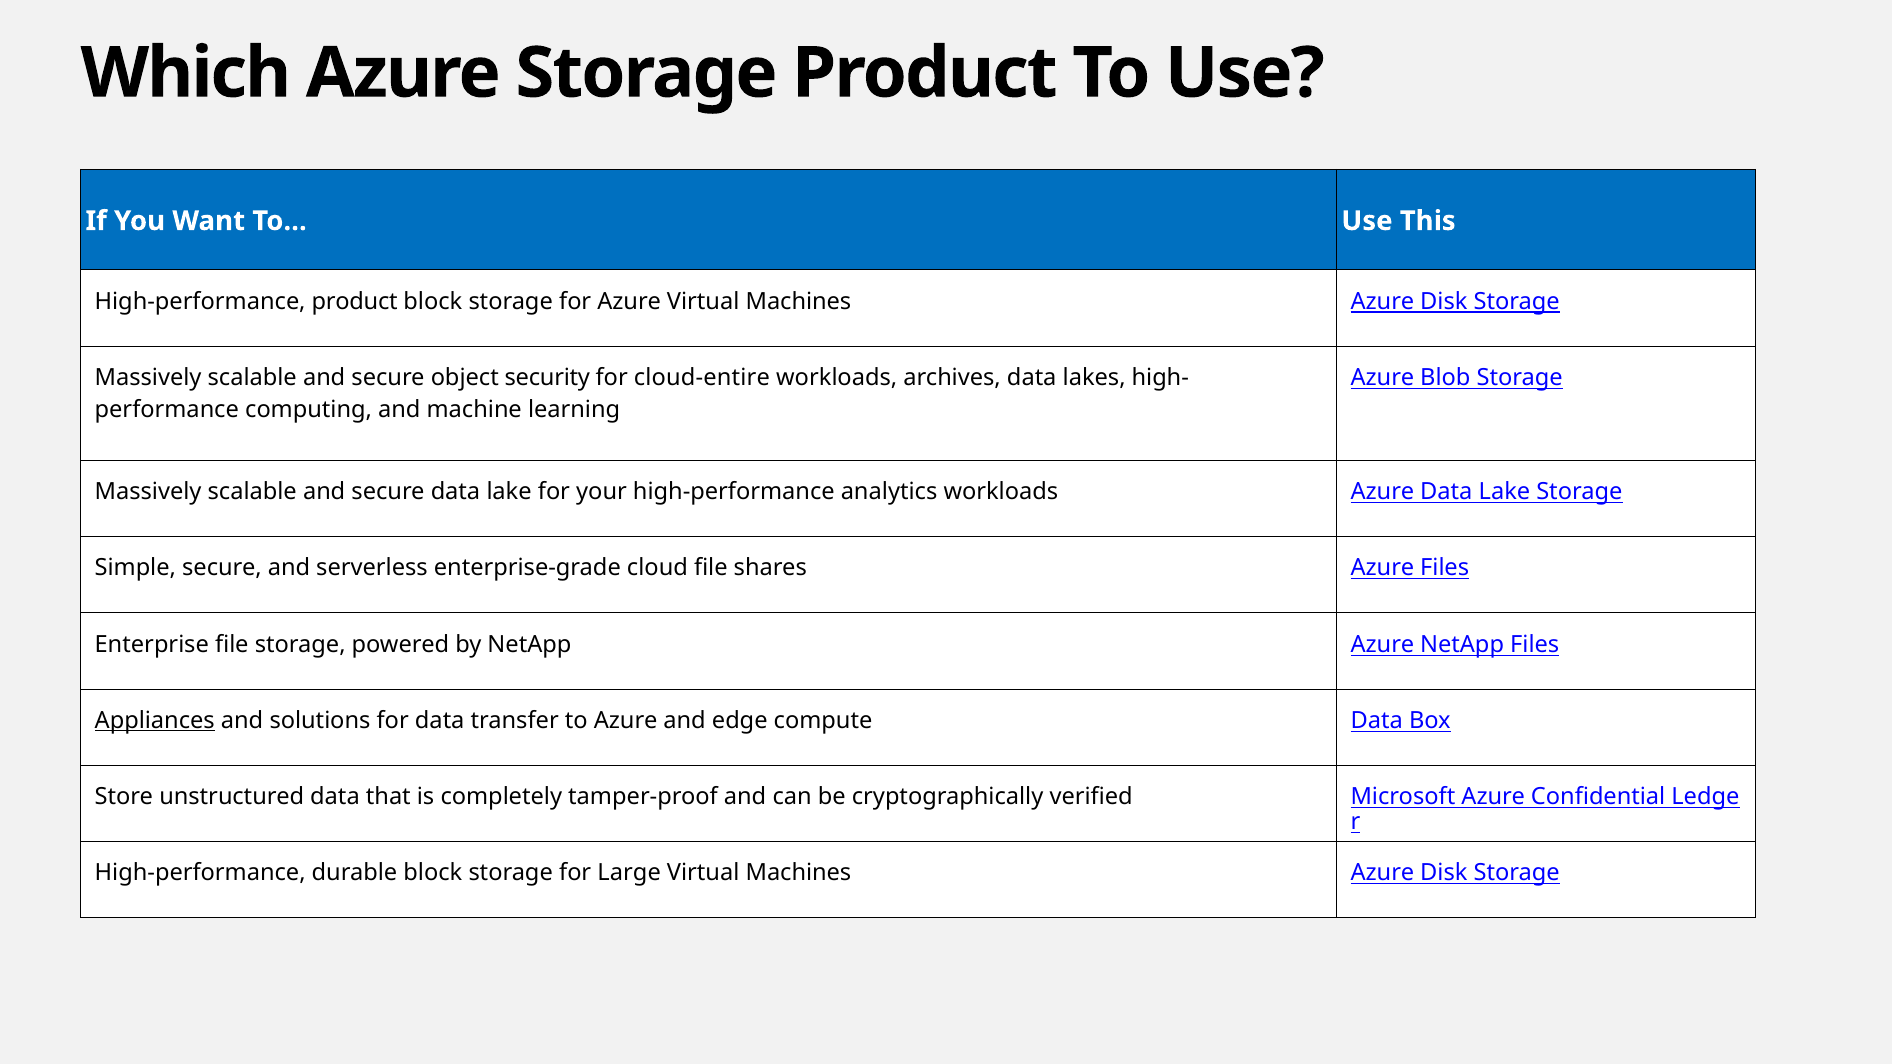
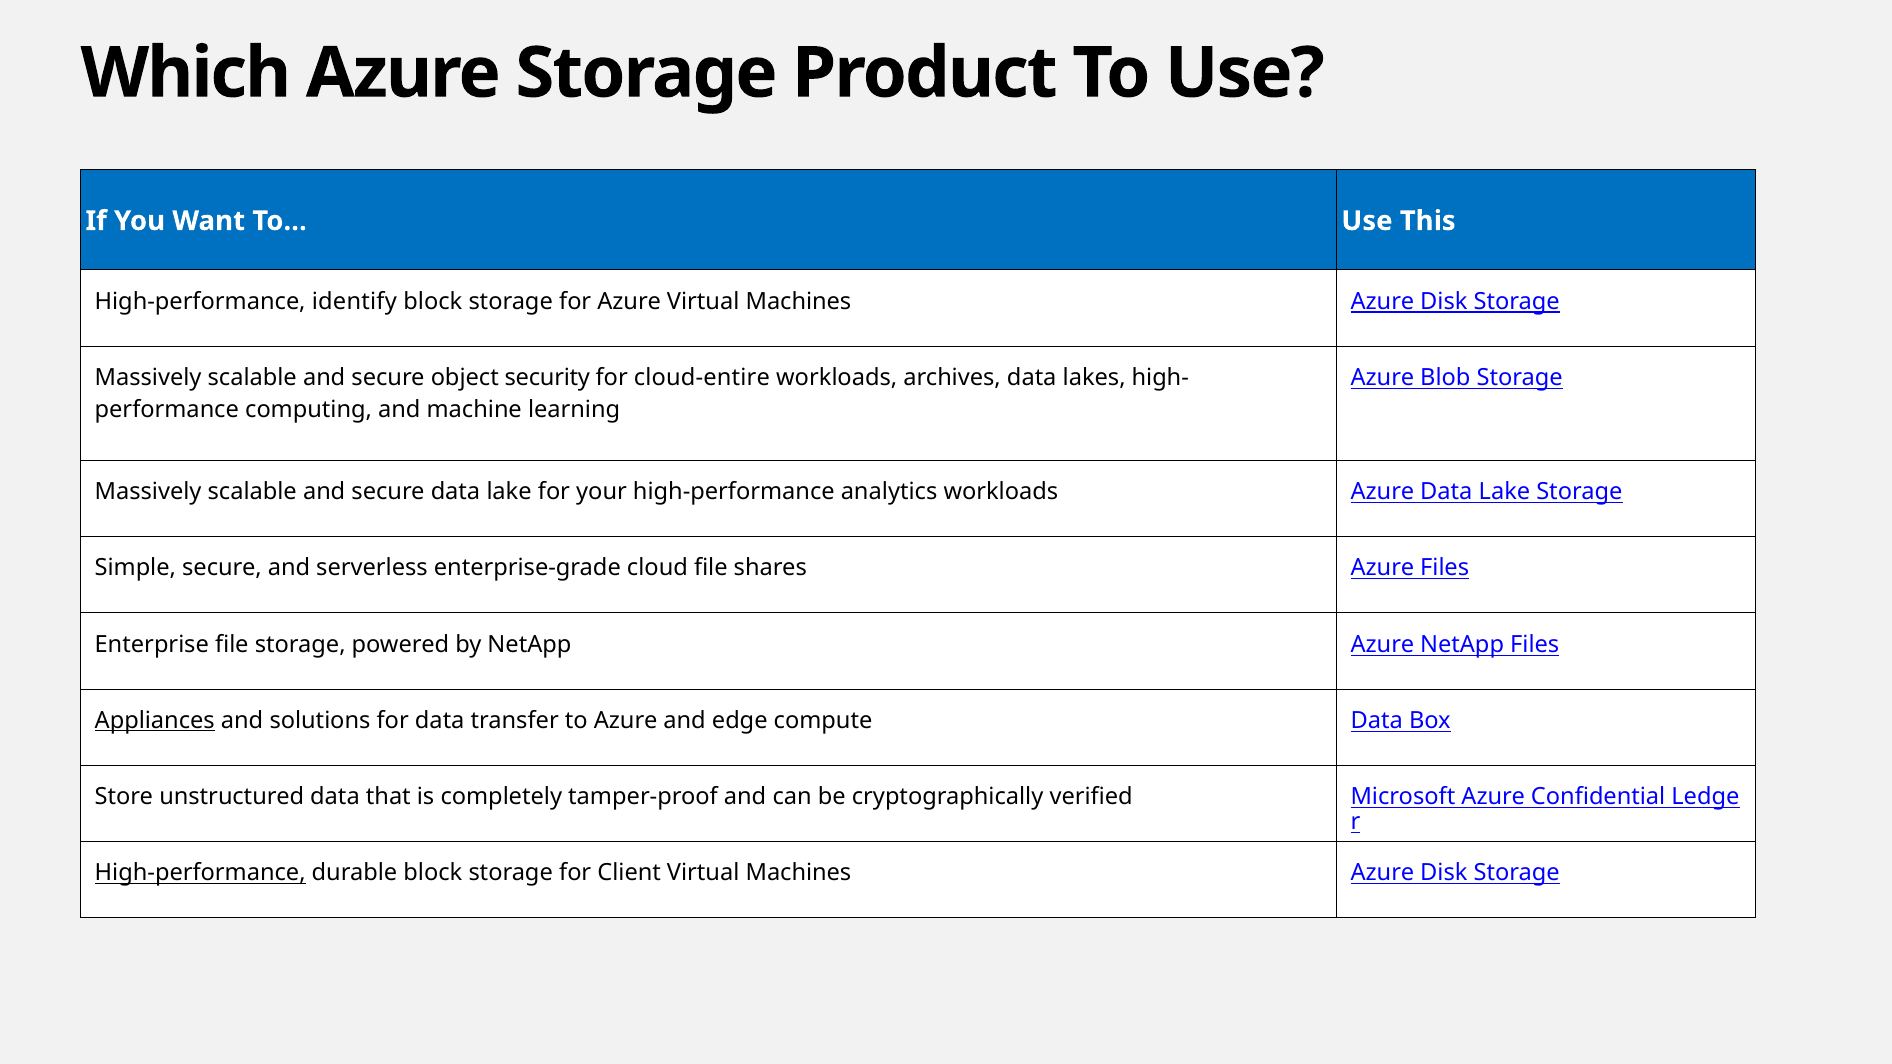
High-performance product: product -> identify
High-performance at (200, 873) underline: none -> present
Large: Large -> Client
